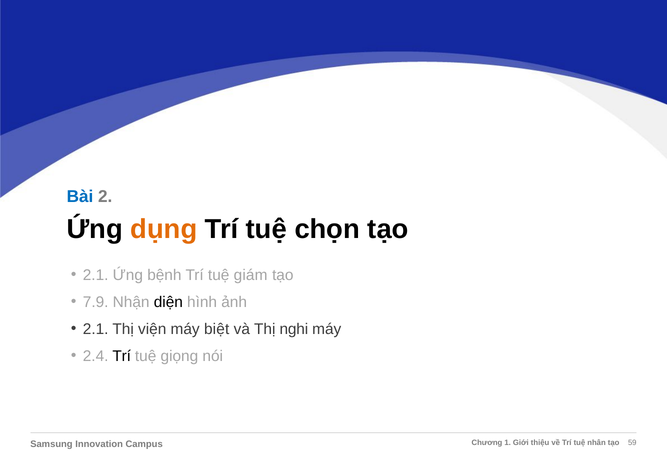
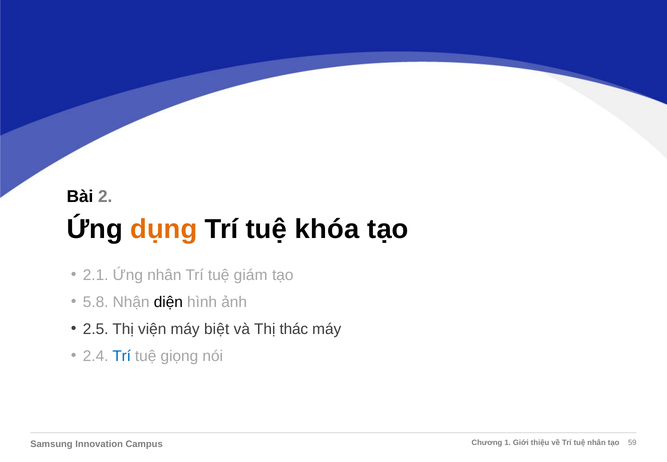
Bài colour: blue -> black
chọn: chọn -> khóa
Ứng bệnh: bệnh -> nhân
7.9: 7.9 -> 5.8
2.1 at (96, 329): 2.1 -> 2.5
nghi: nghi -> thác
Trí at (122, 356) colour: black -> blue
